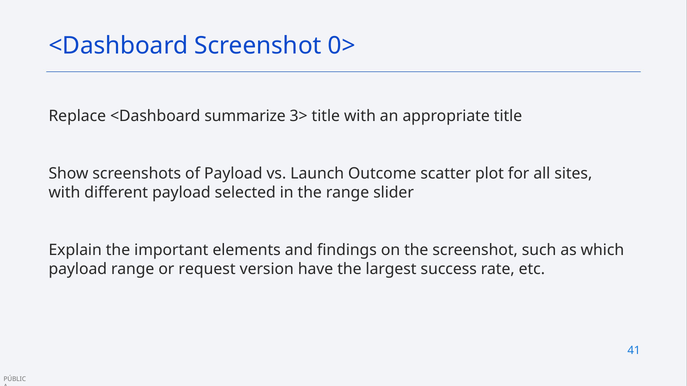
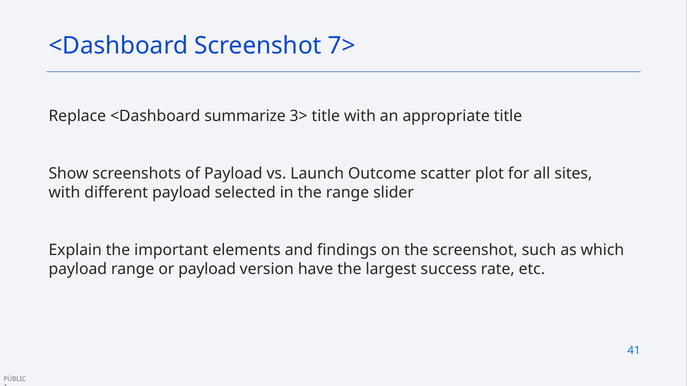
0>: 0> -> 7>
or request: request -> payload
